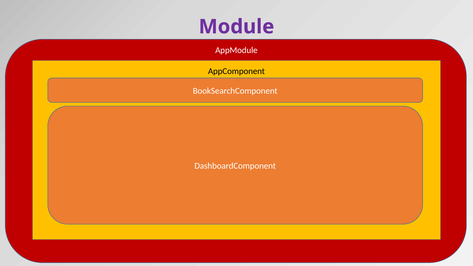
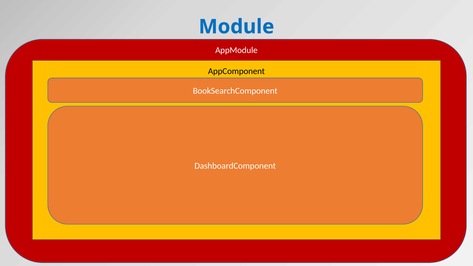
Module at (236, 27) colour: purple -> blue
